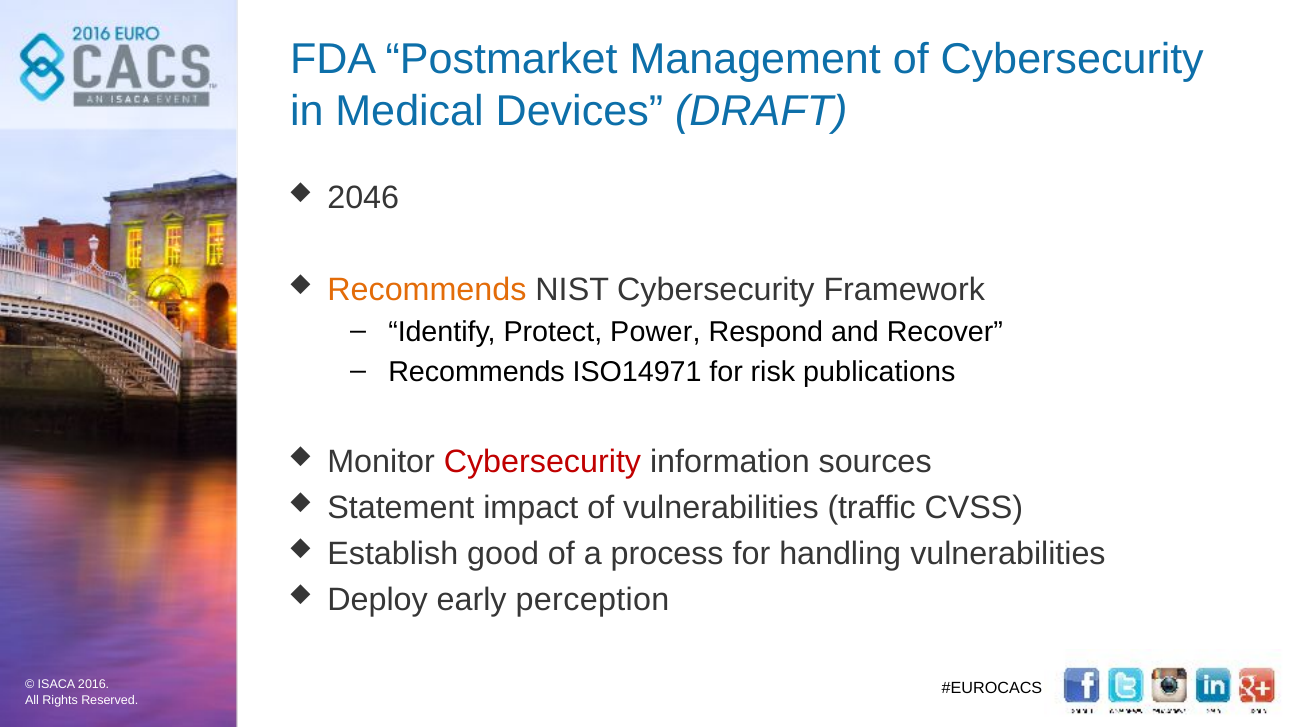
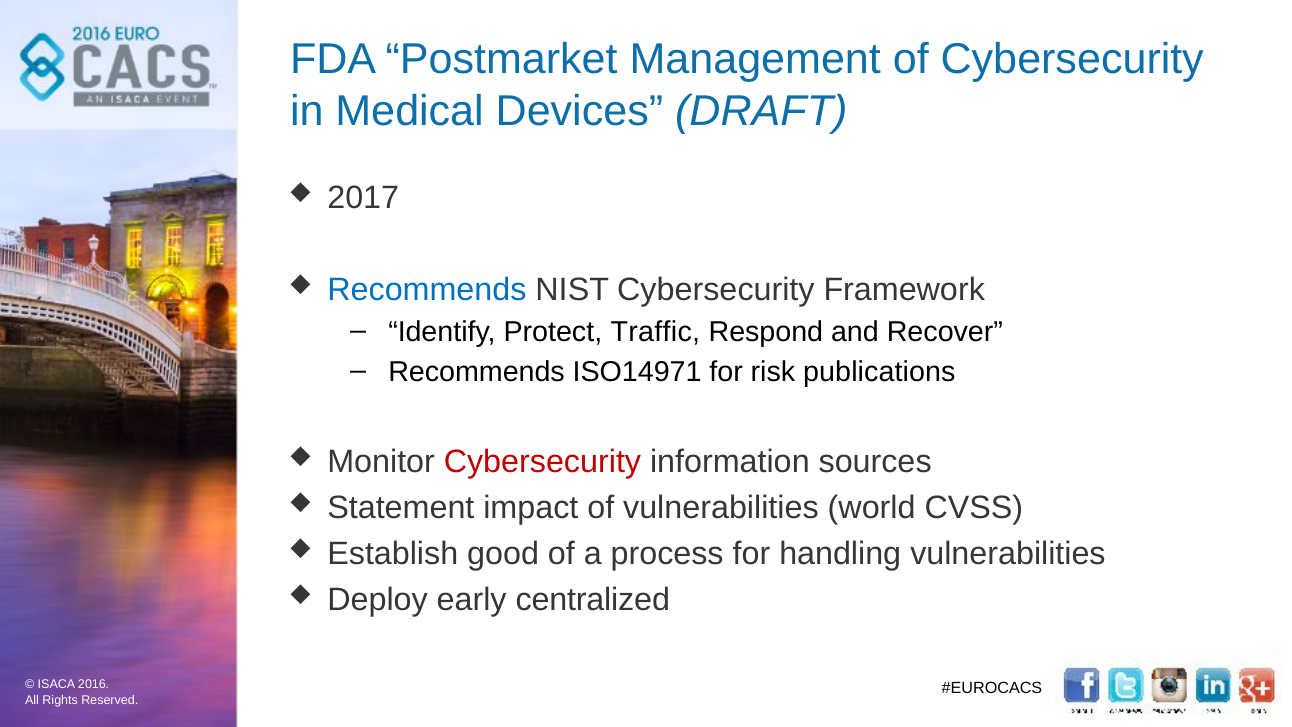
2046: 2046 -> 2017
Recommends at (427, 290) colour: orange -> blue
Power: Power -> Traffic
traffic: traffic -> world
perception: perception -> centralized
